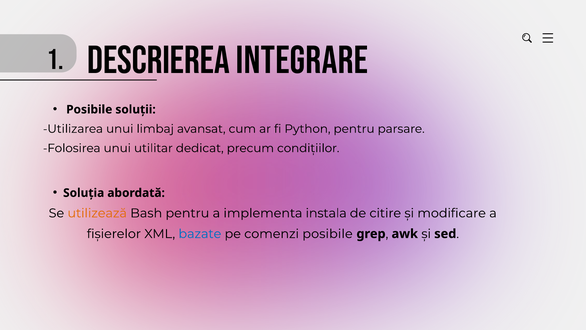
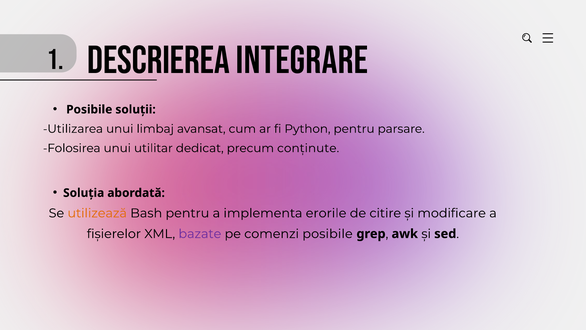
condițiilor: condițiilor -> conținute
instala: instala -> erorile
bazate colour: blue -> purple
